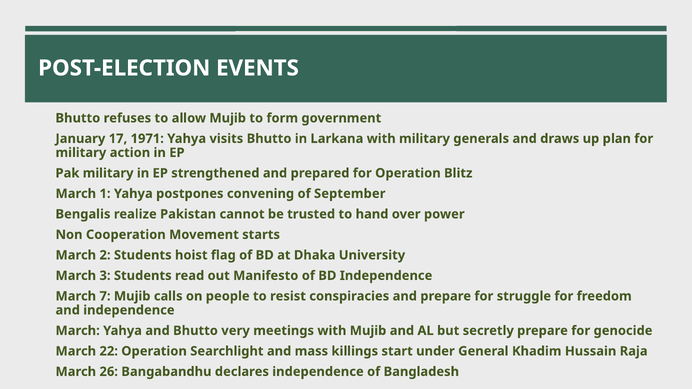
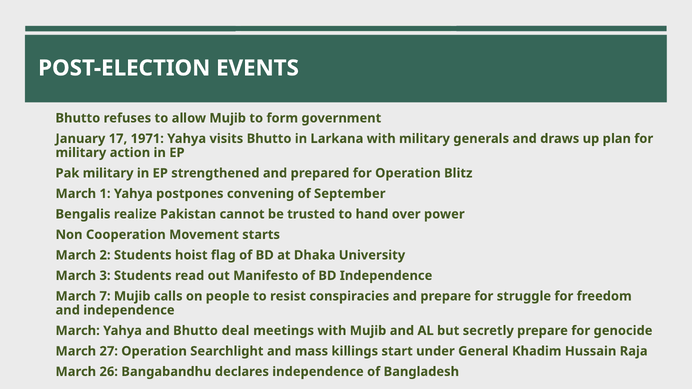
very: very -> deal
22: 22 -> 27
